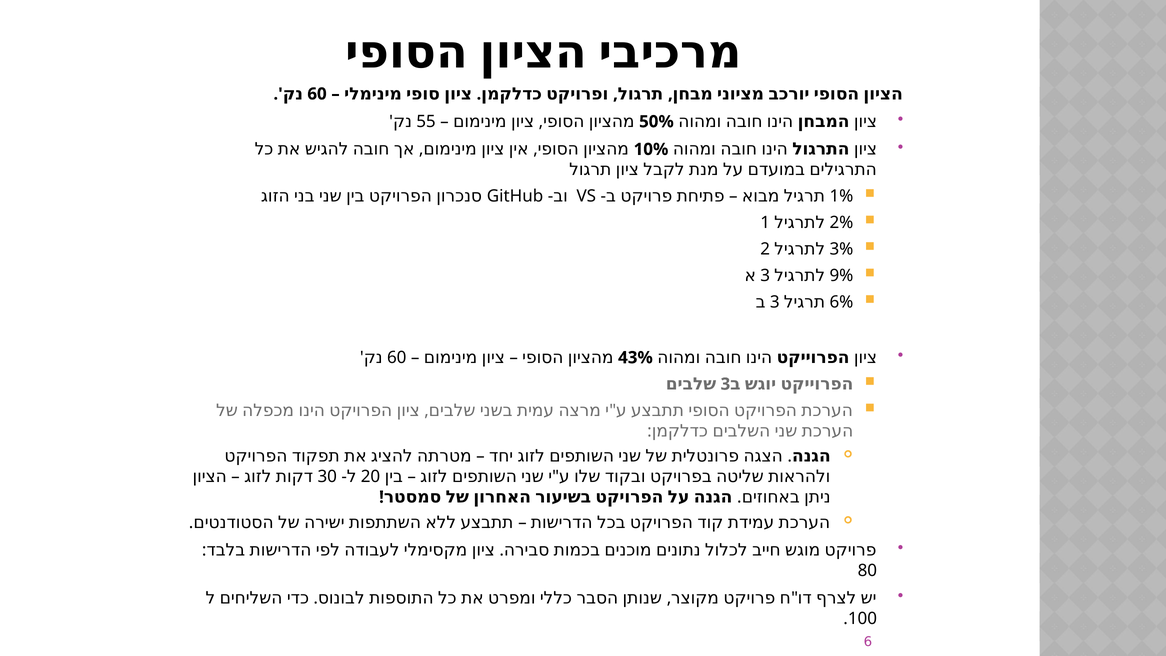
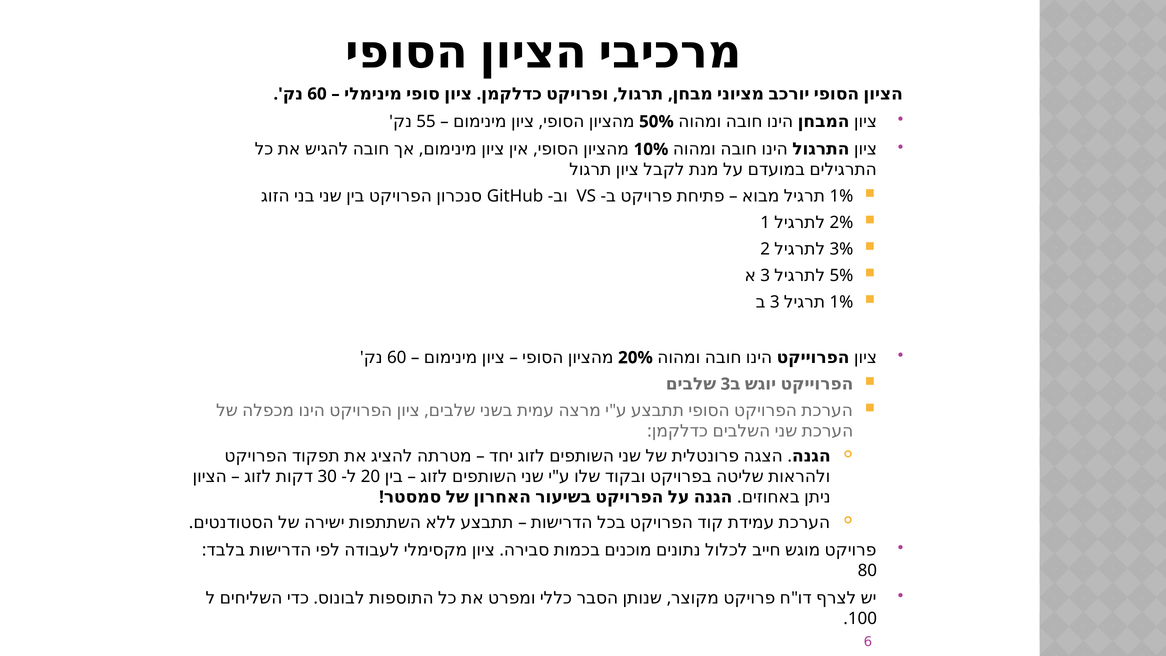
9%: 9% -> 5%
6% at (841, 302): 6% -> 1%
43%: 43% -> 20%
